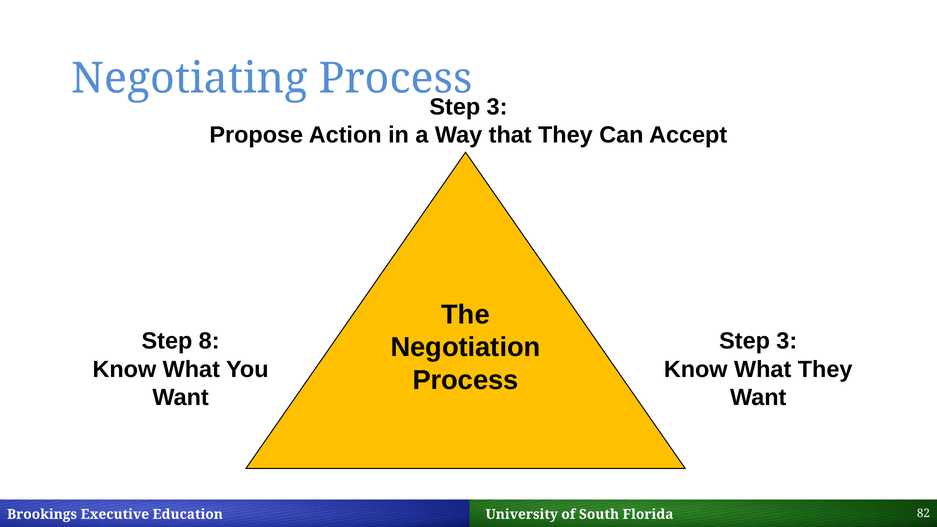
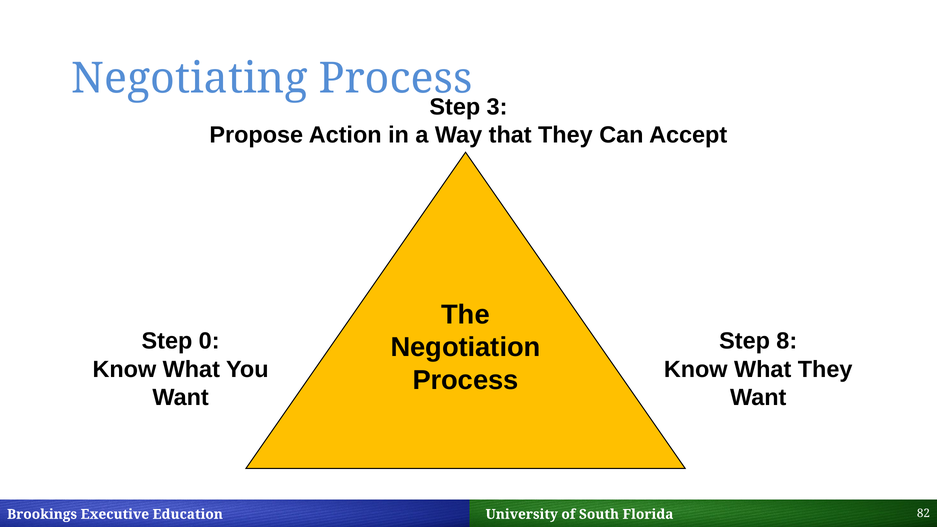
8: 8 -> 0
3 at (787, 341): 3 -> 8
